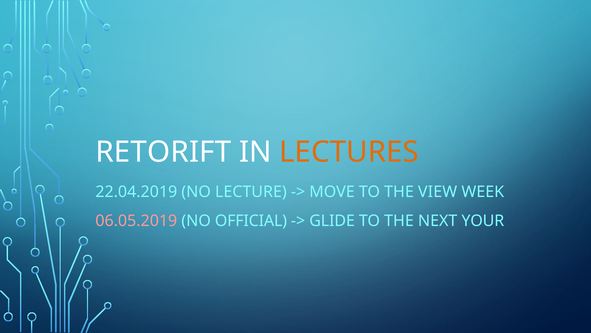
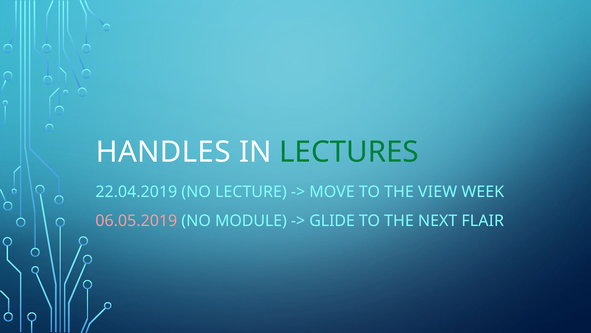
RETORIFT: RETORIFT -> HANDLES
LECTURES colour: orange -> green
OFFICIAL: OFFICIAL -> MODULE
YOUR: YOUR -> FLAIR
